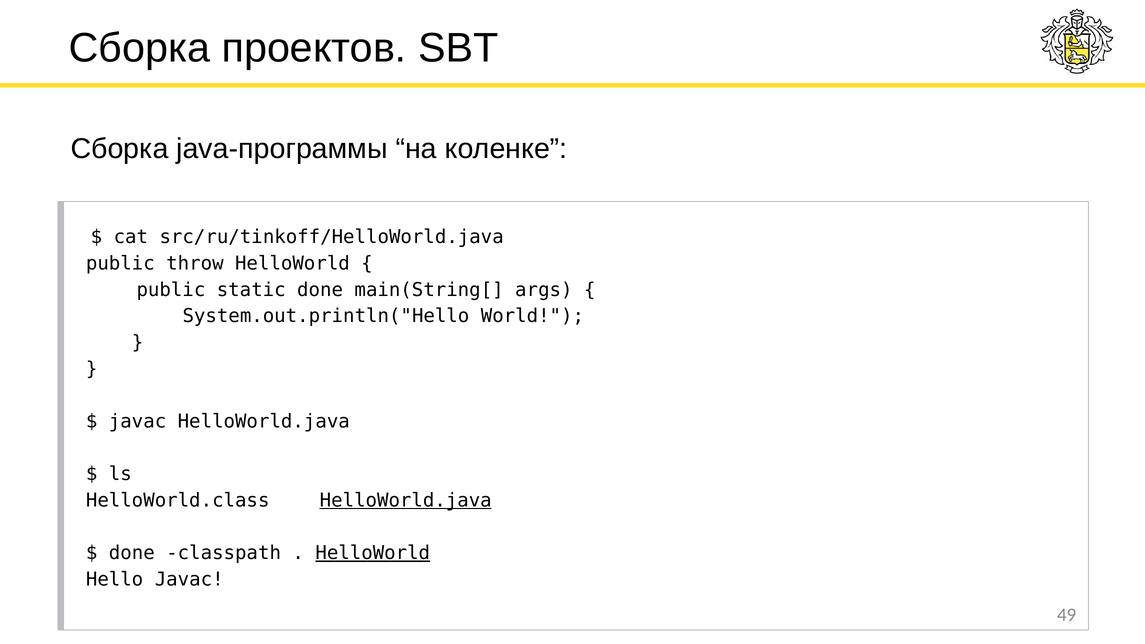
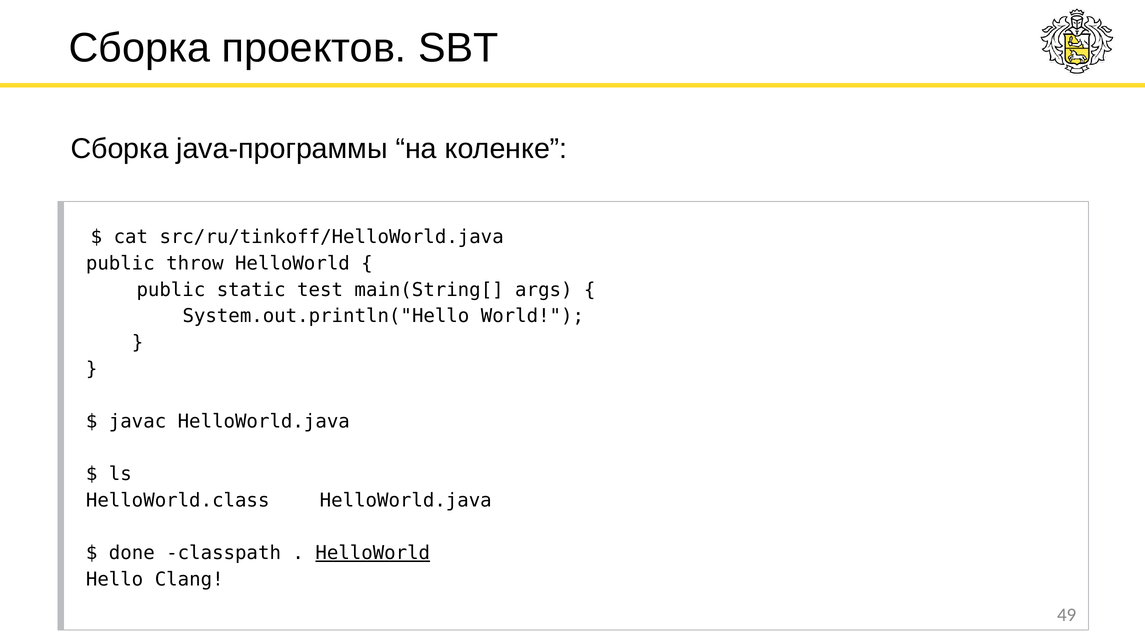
static done: done -> test
HelloWorld.java at (406, 500) underline: present -> none
Hello Javac: Javac -> Clang
